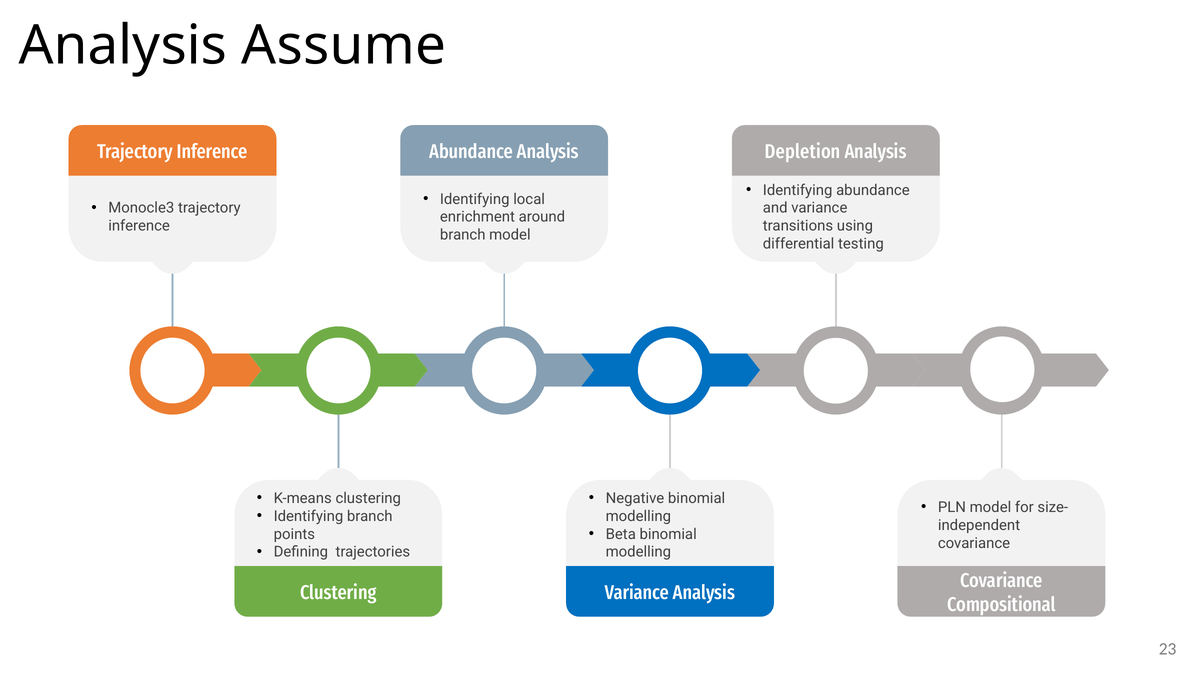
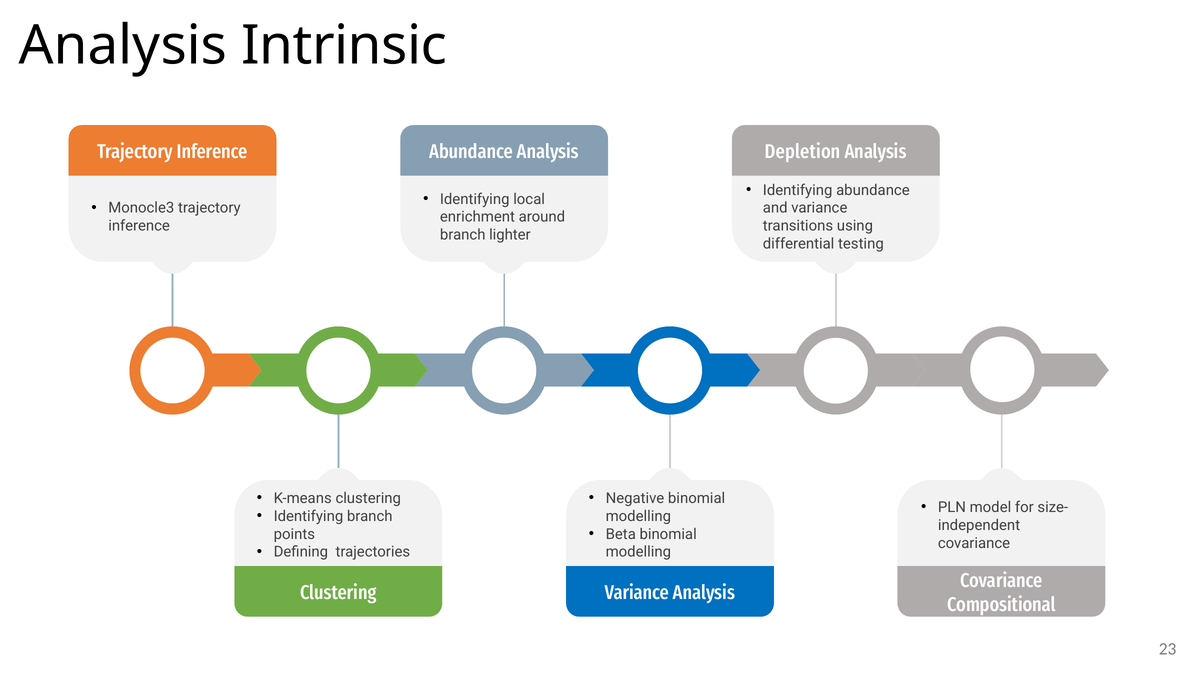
Assume: Assume -> Intrinsic
branch model: model -> lighter
